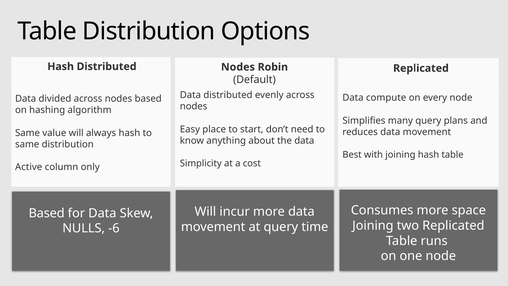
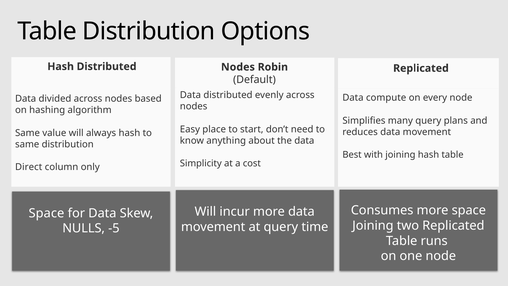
Active: Active -> Direct
Based at (47, 213): Based -> Space
-6: -6 -> -5
